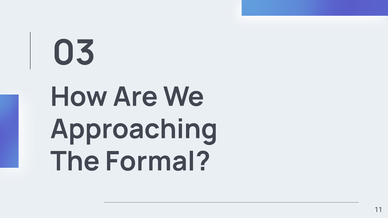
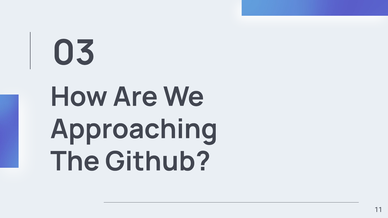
Formal: Formal -> Github
